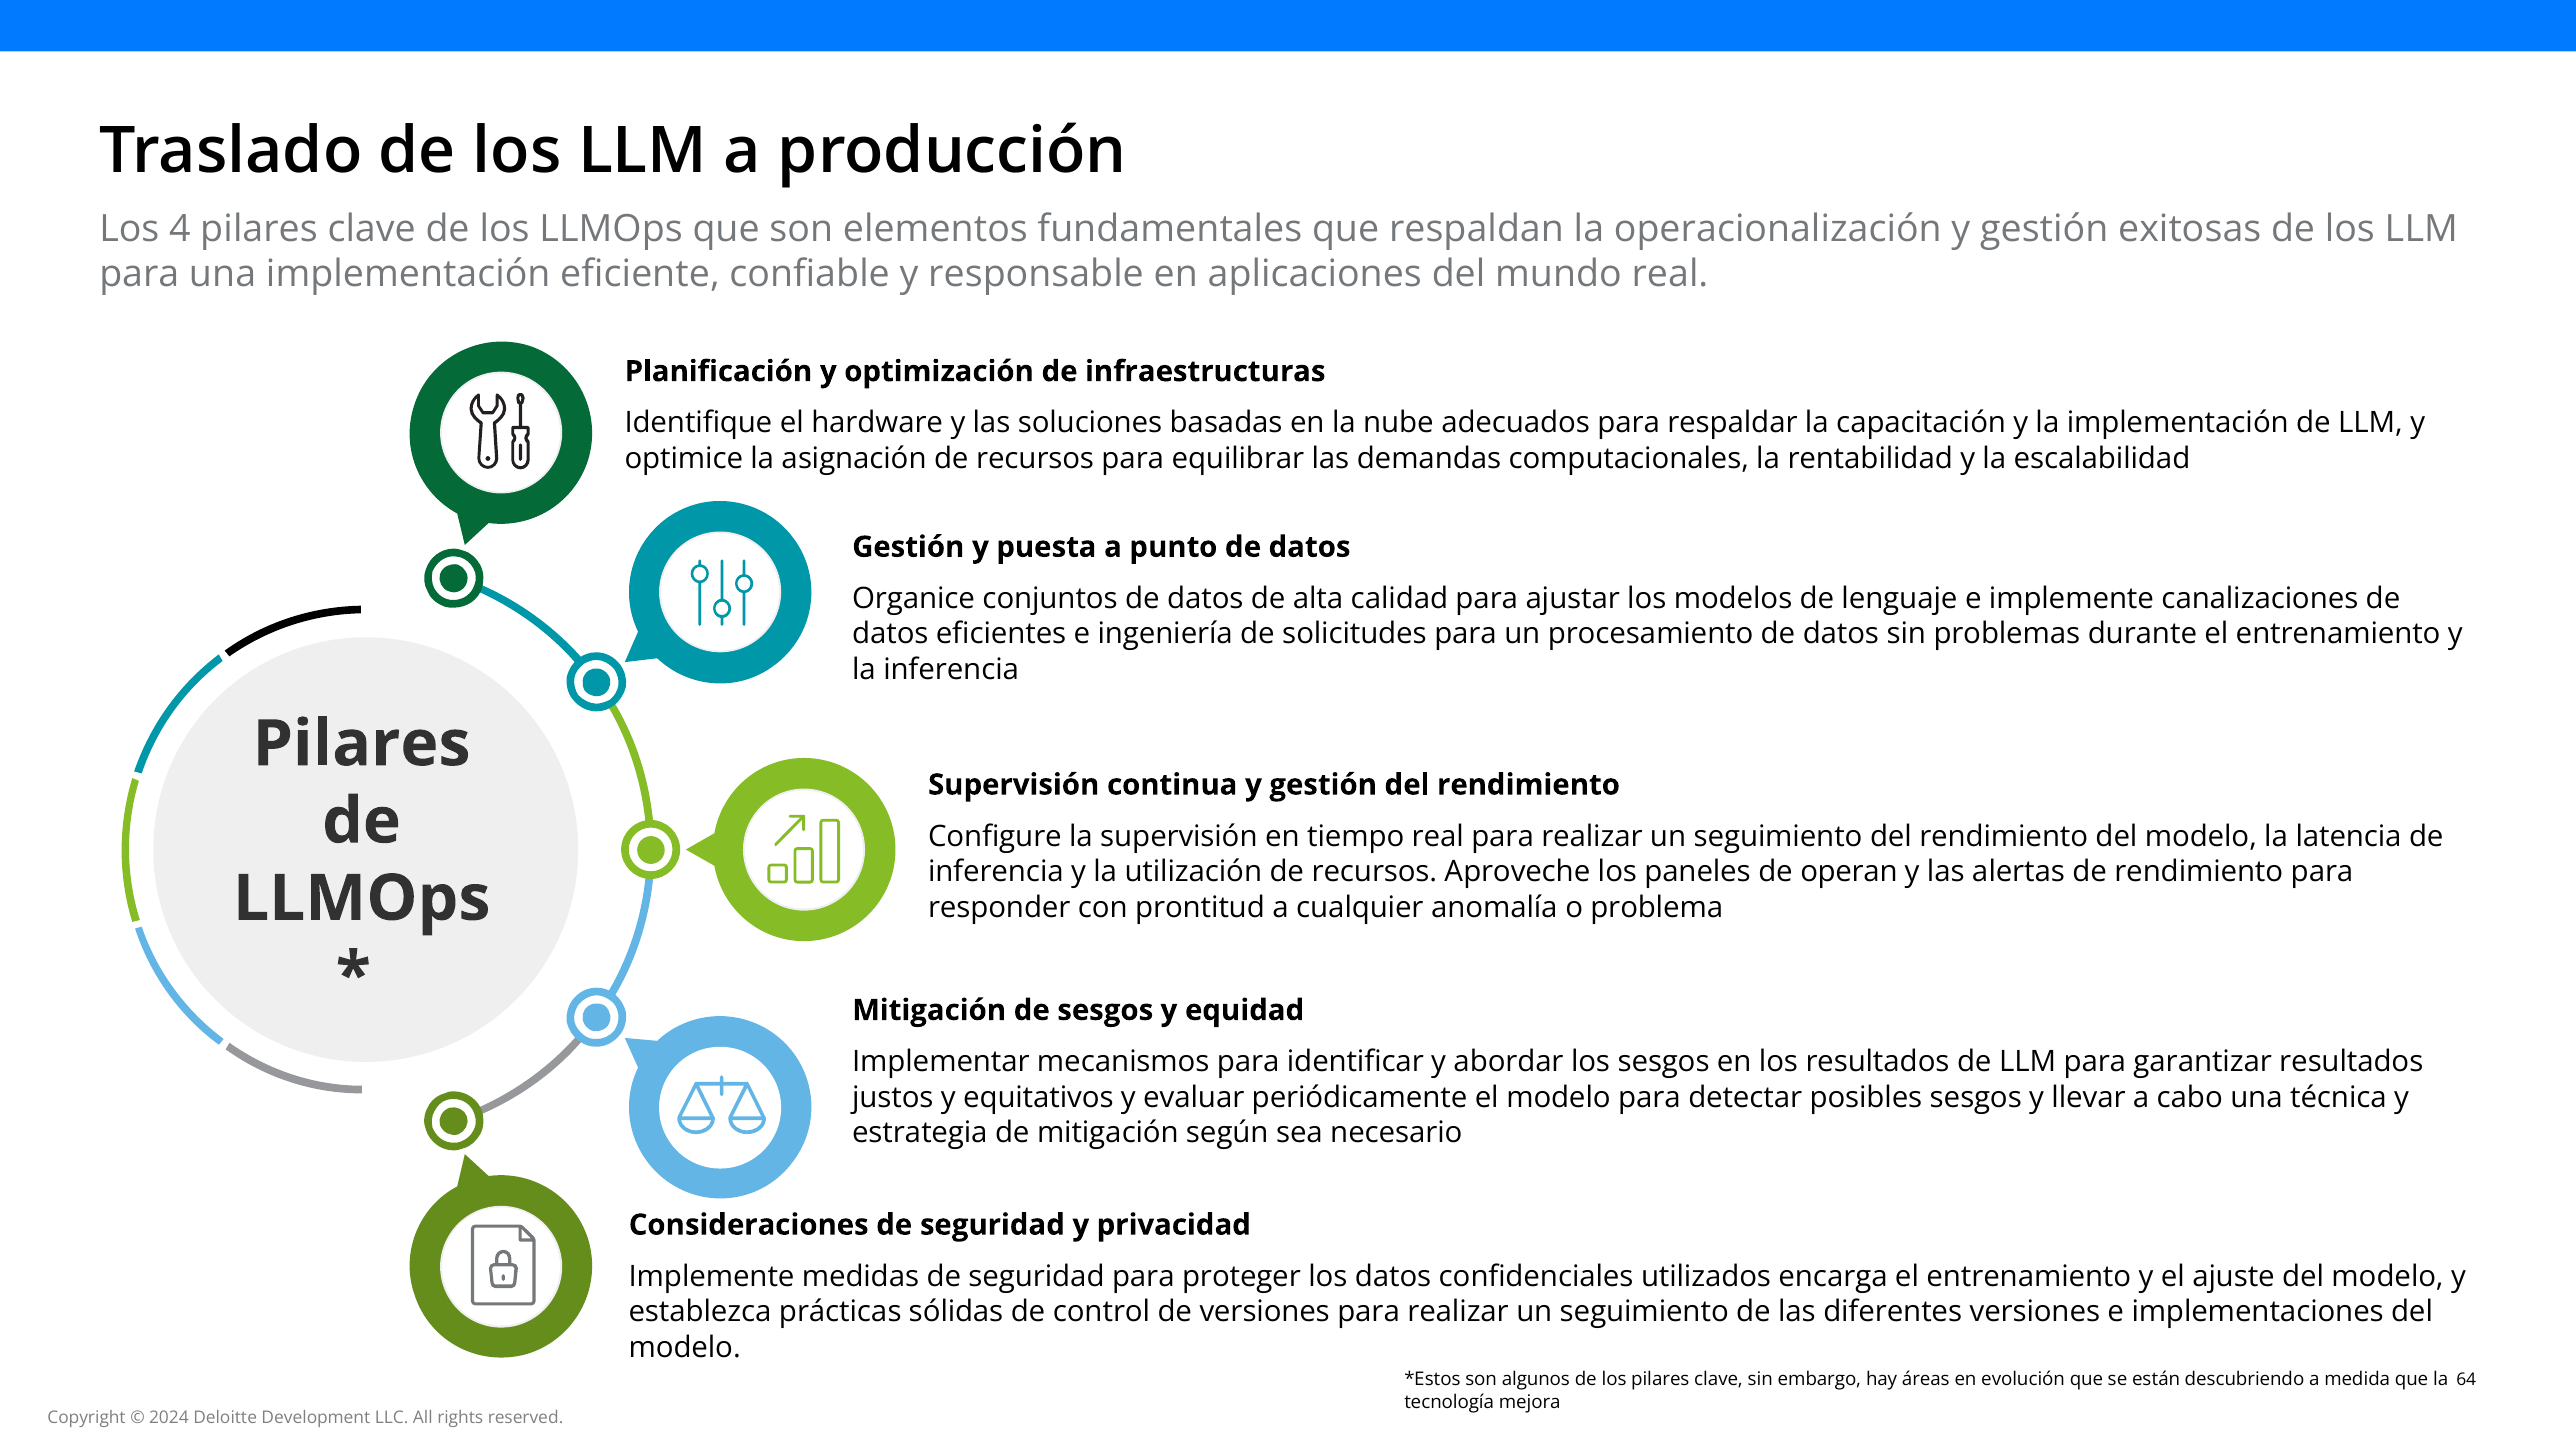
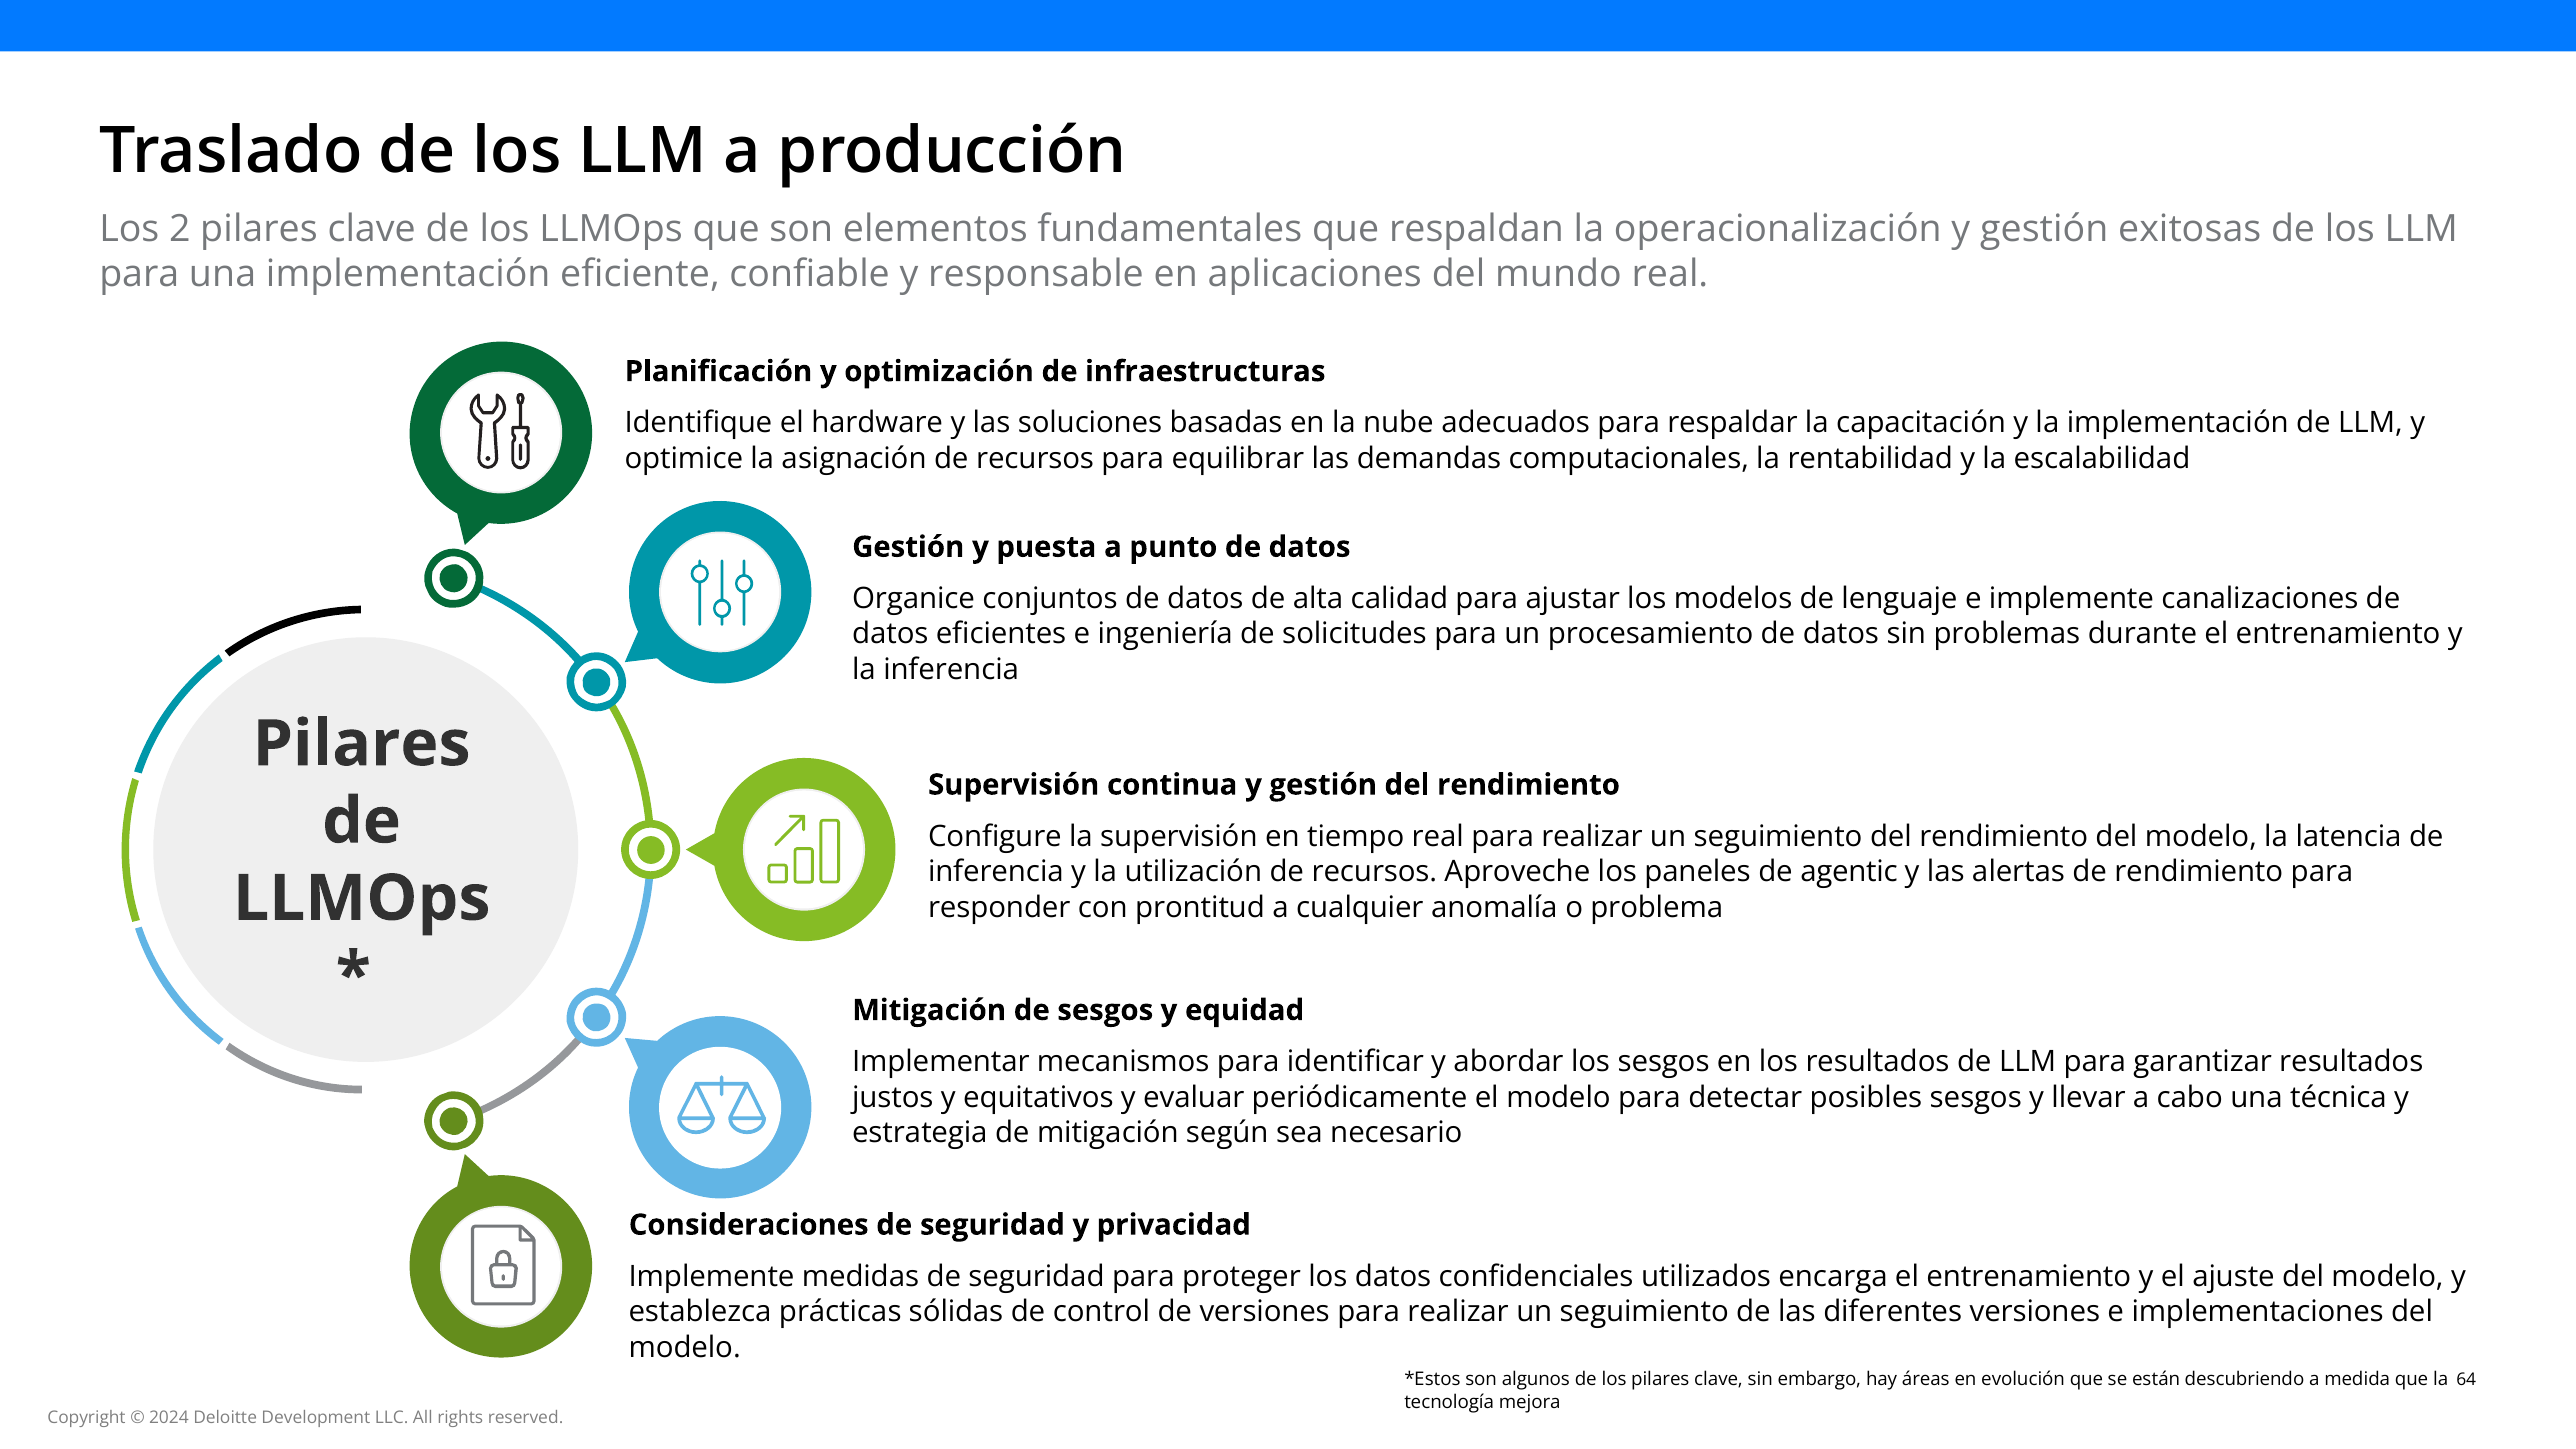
4: 4 -> 2
operan: operan -> agentic
